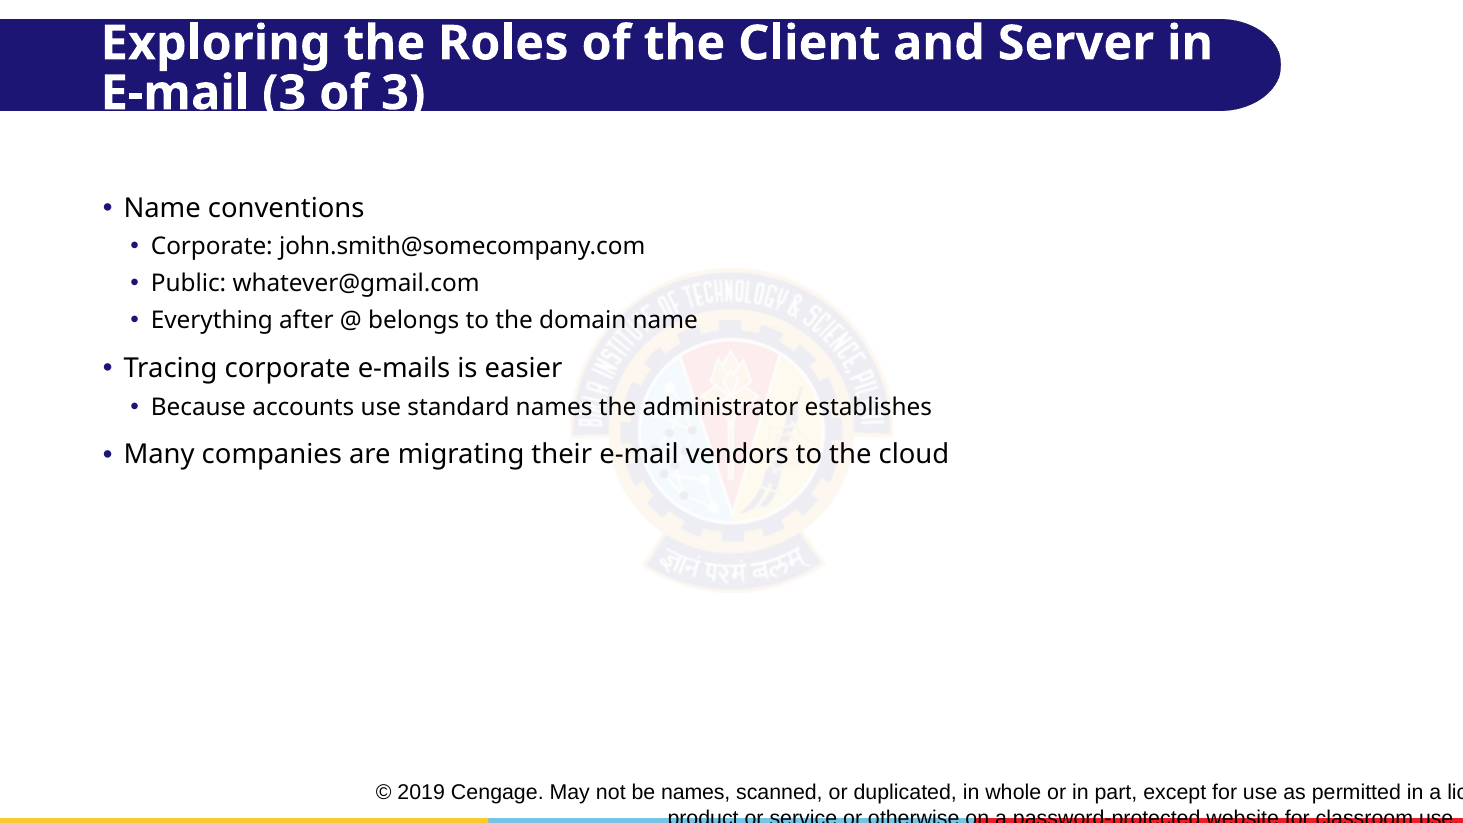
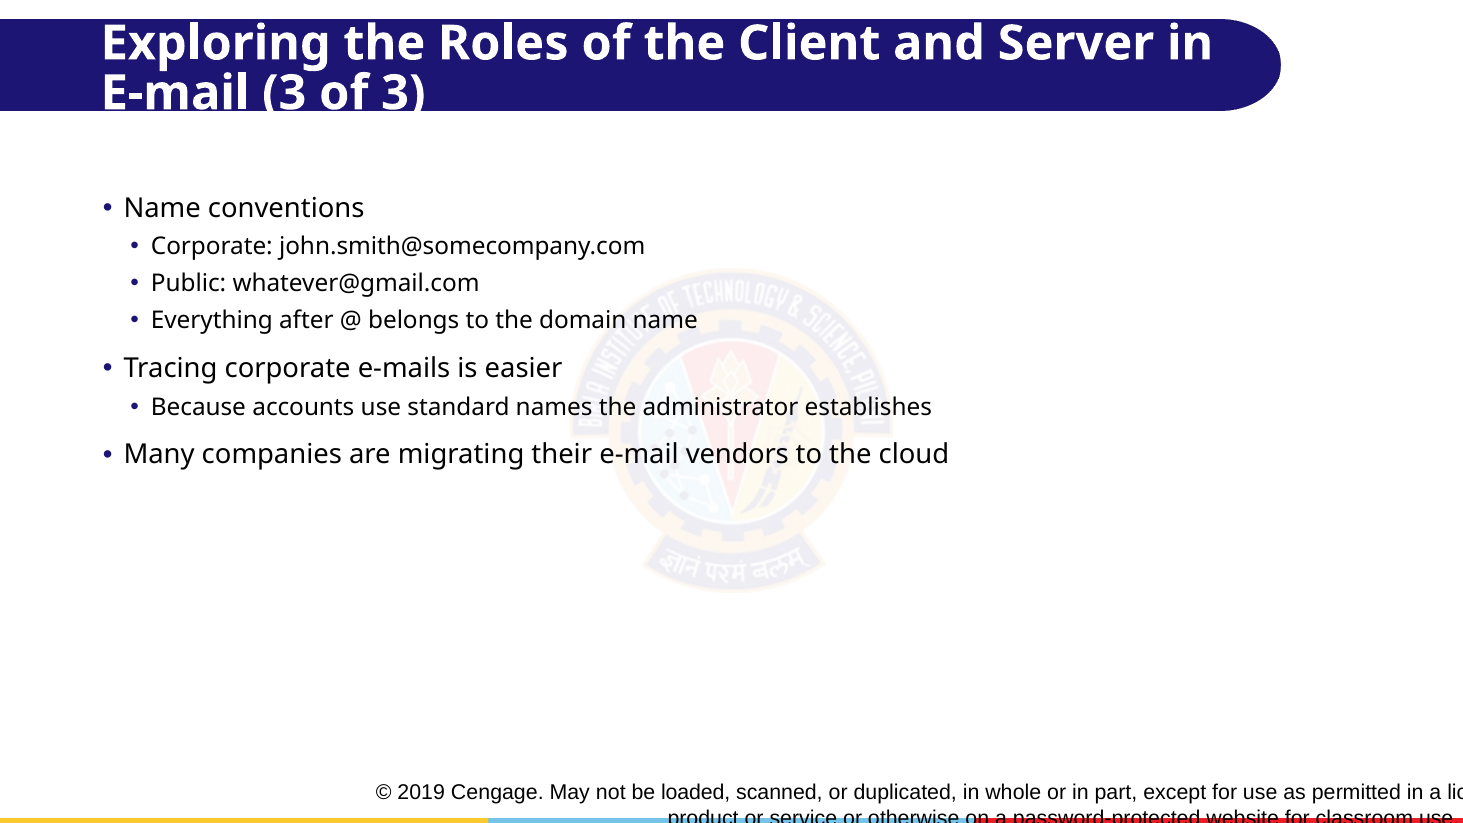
be names: names -> loaded
